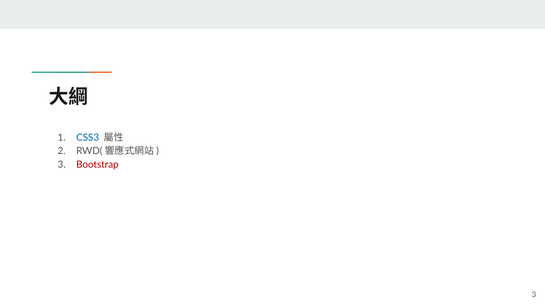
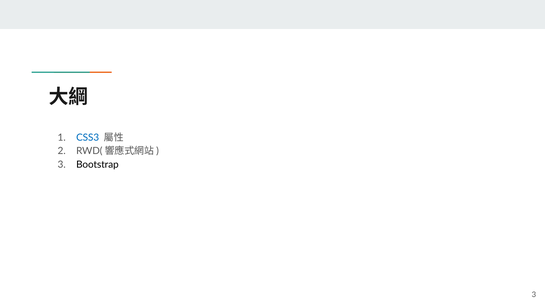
Bootstrap colour: red -> black
